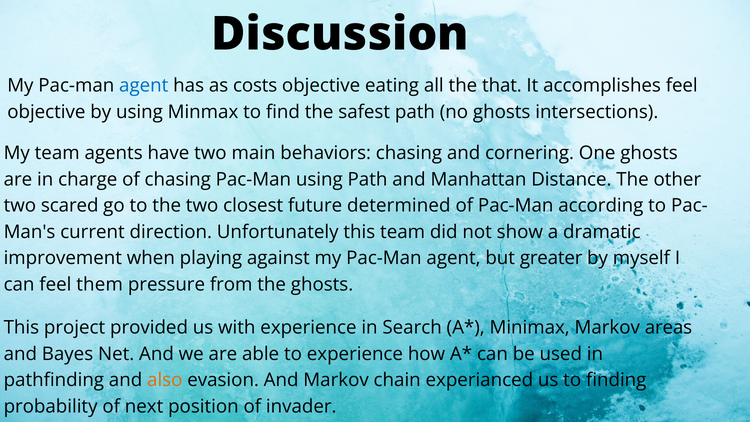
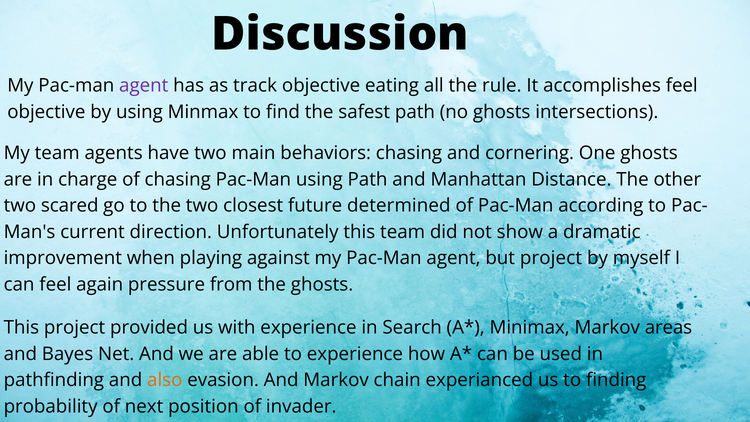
agent at (144, 86) colour: blue -> purple
costs: costs -> track
that: that -> rule
but greater: greater -> project
them: them -> again
